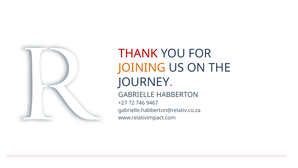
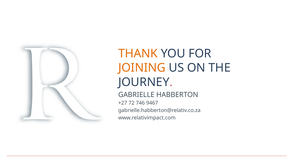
THANK colour: red -> orange
